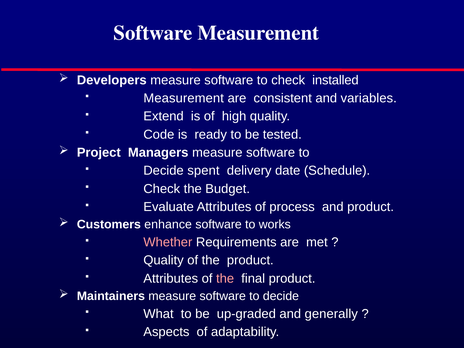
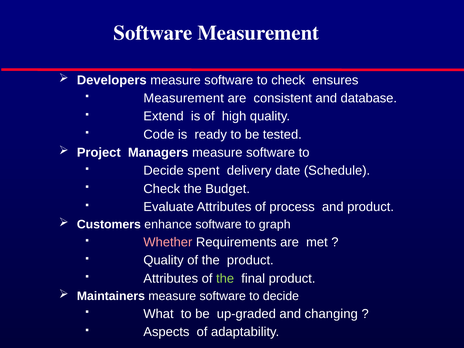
installed: installed -> ensures
variables: variables -> database
works: works -> graph
the at (225, 279) colour: pink -> light green
generally: generally -> changing
